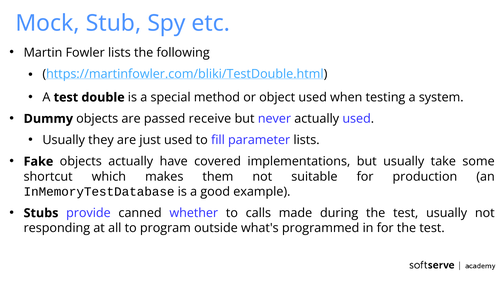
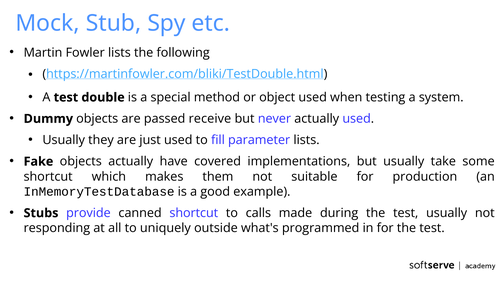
canned whether: whether -> shortcut
program: program -> uniquely
